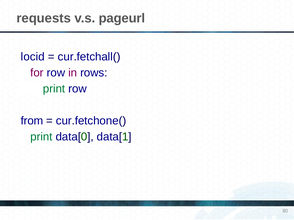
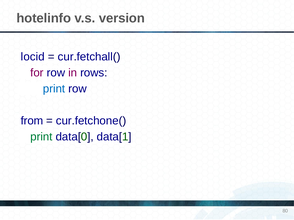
requests: requests -> hotelinfo
pageurl: pageurl -> version
print at (54, 89) colour: green -> blue
